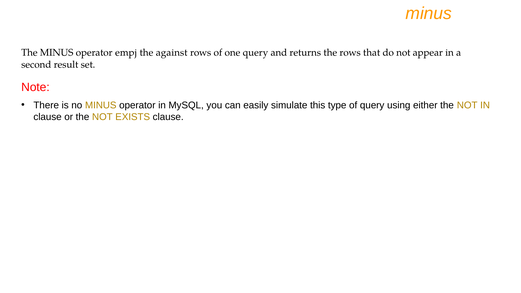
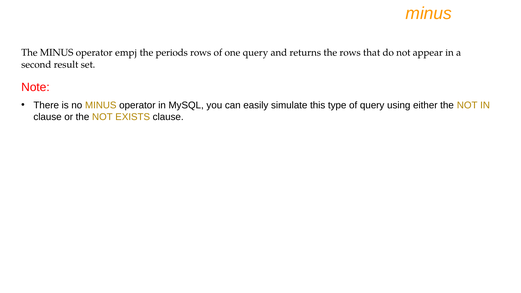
against: against -> periods
